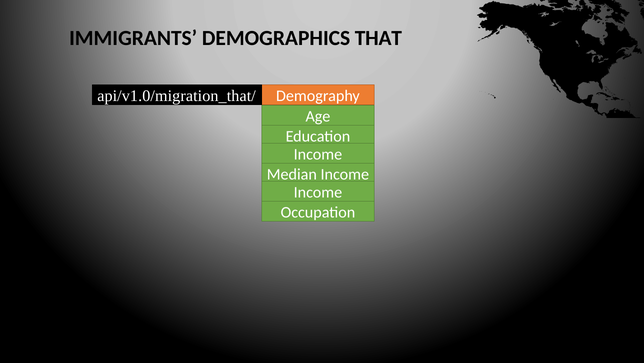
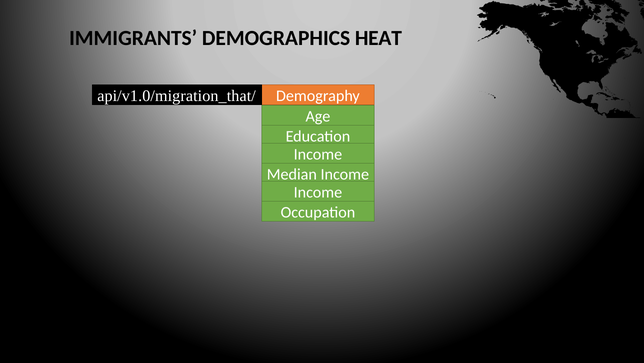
THAT: THAT -> HEAT
